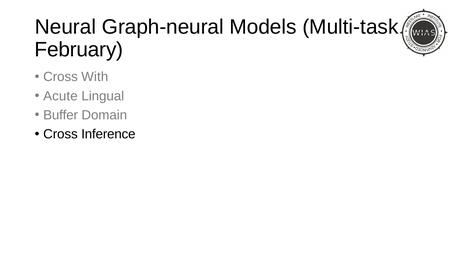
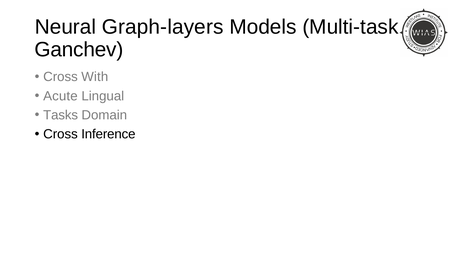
Graph-neural: Graph-neural -> Graph-layers
February: February -> Ganchev
Buffer: Buffer -> Tasks
